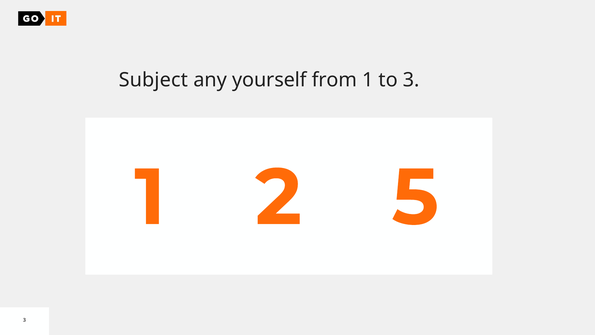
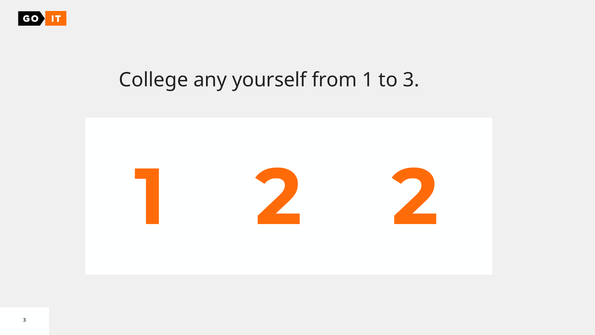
Subject: Subject -> College
2 5: 5 -> 2
